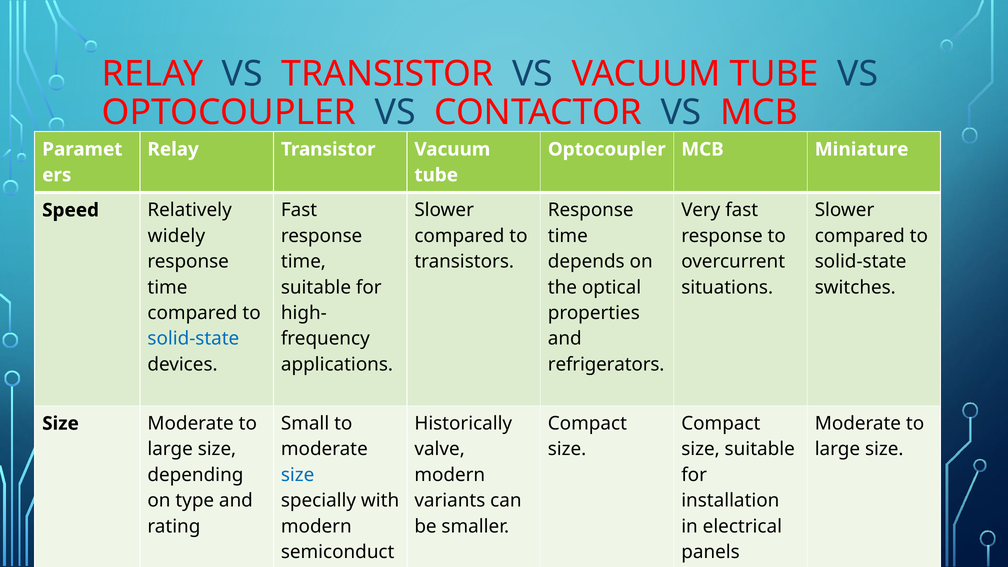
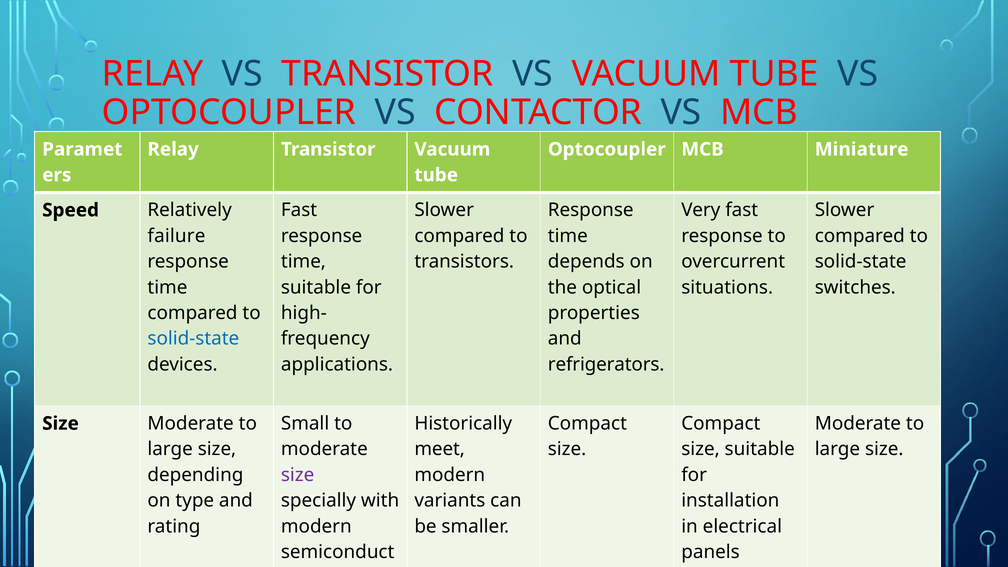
widely: widely -> failure
valve: valve -> meet
size at (298, 475) colour: blue -> purple
